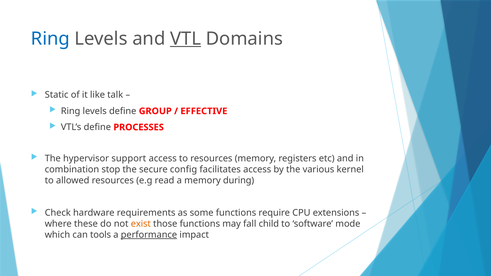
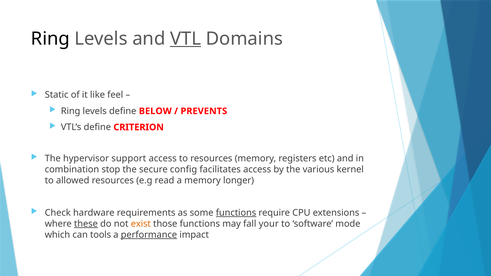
Ring at (50, 39) colour: blue -> black
talk: talk -> feel
GROUP: GROUP -> BELOW
EFFECTIVE: EFFECTIVE -> PREVENTS
PROCESSES: PROCESSES -> CRITERION
during: during -> longer
functions at (236, 213) underline: none -> present
these underline: none -> present
child: child -> your
